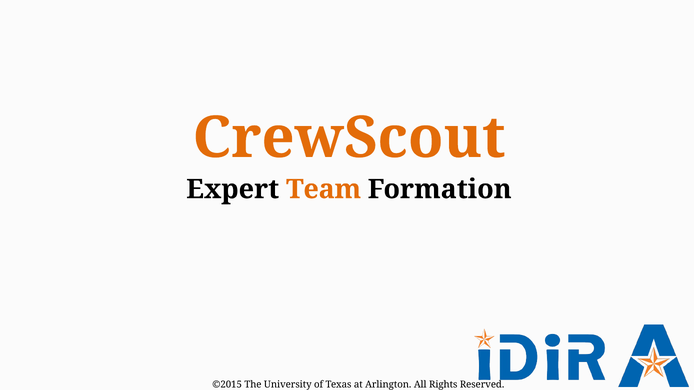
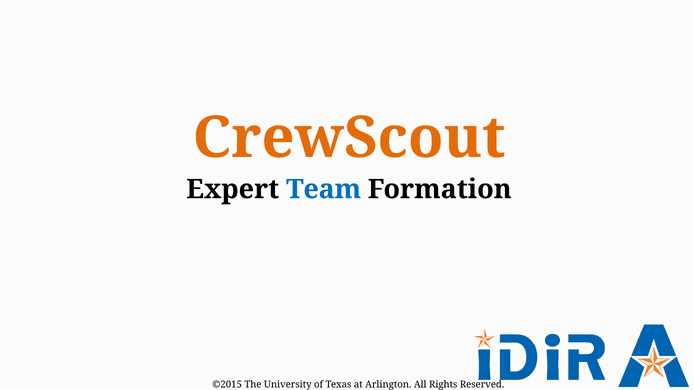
Team colour: orange -> blue
